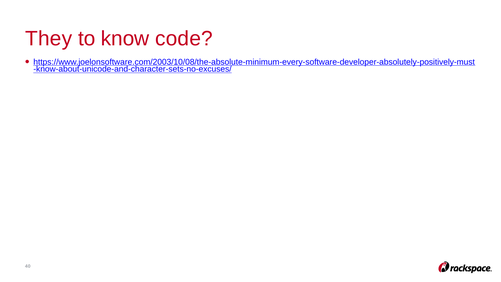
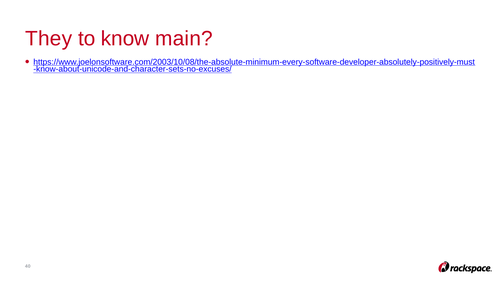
code: code -> main
